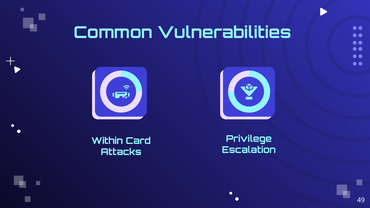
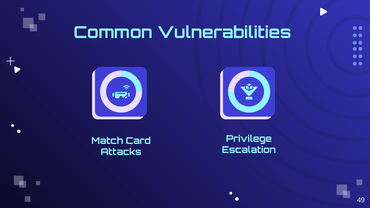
Within: Within -> Match
